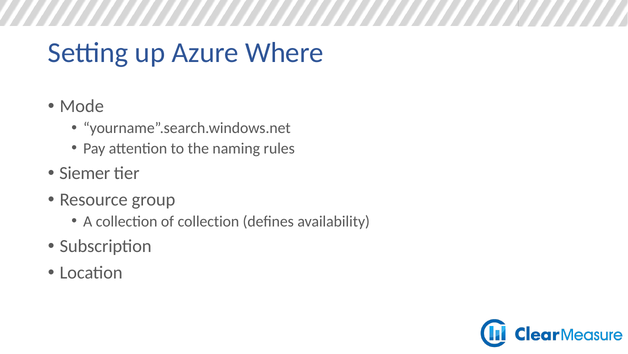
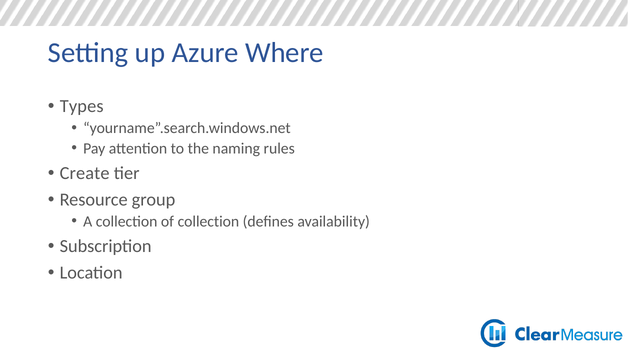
Mode: Mode -> Types
Siemer: Siemer -> Create
